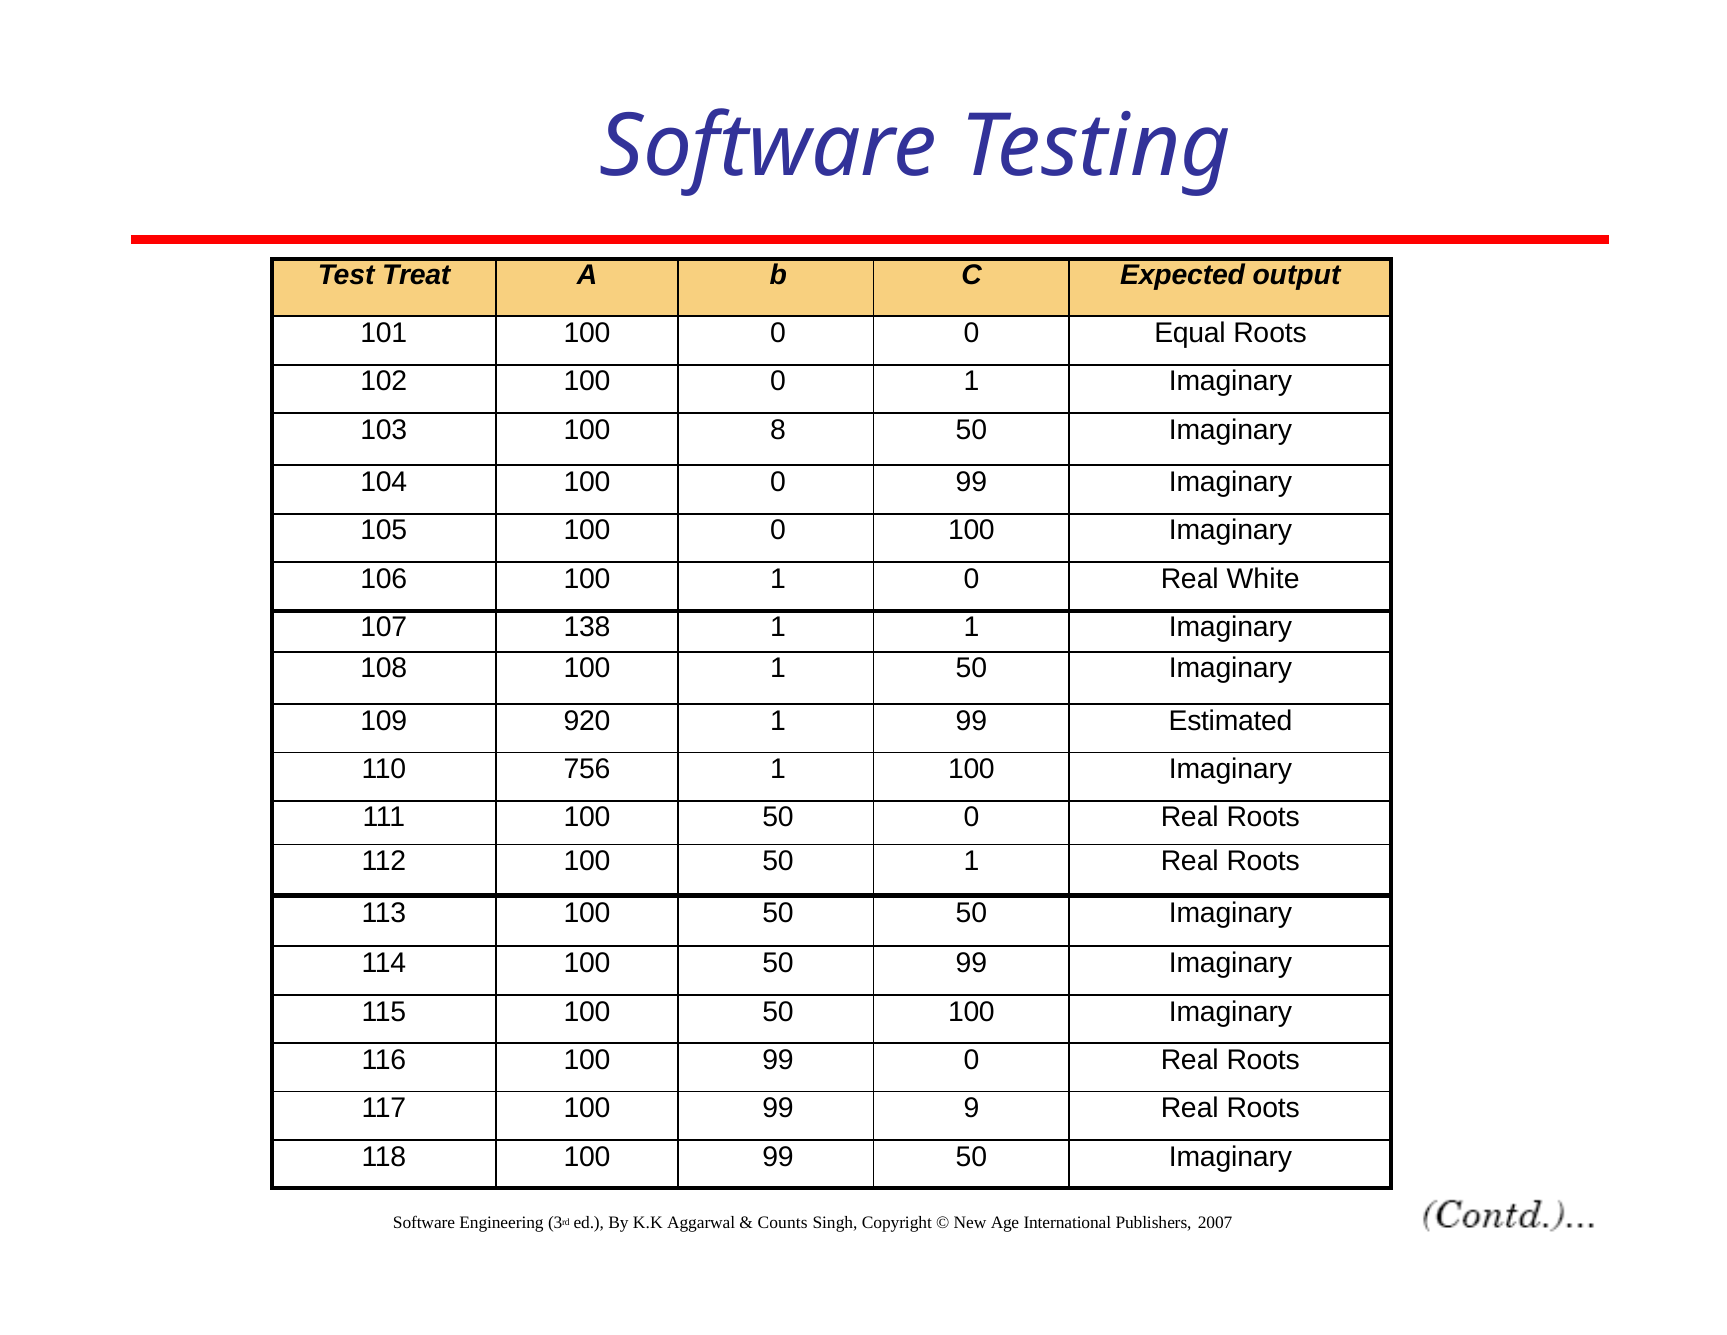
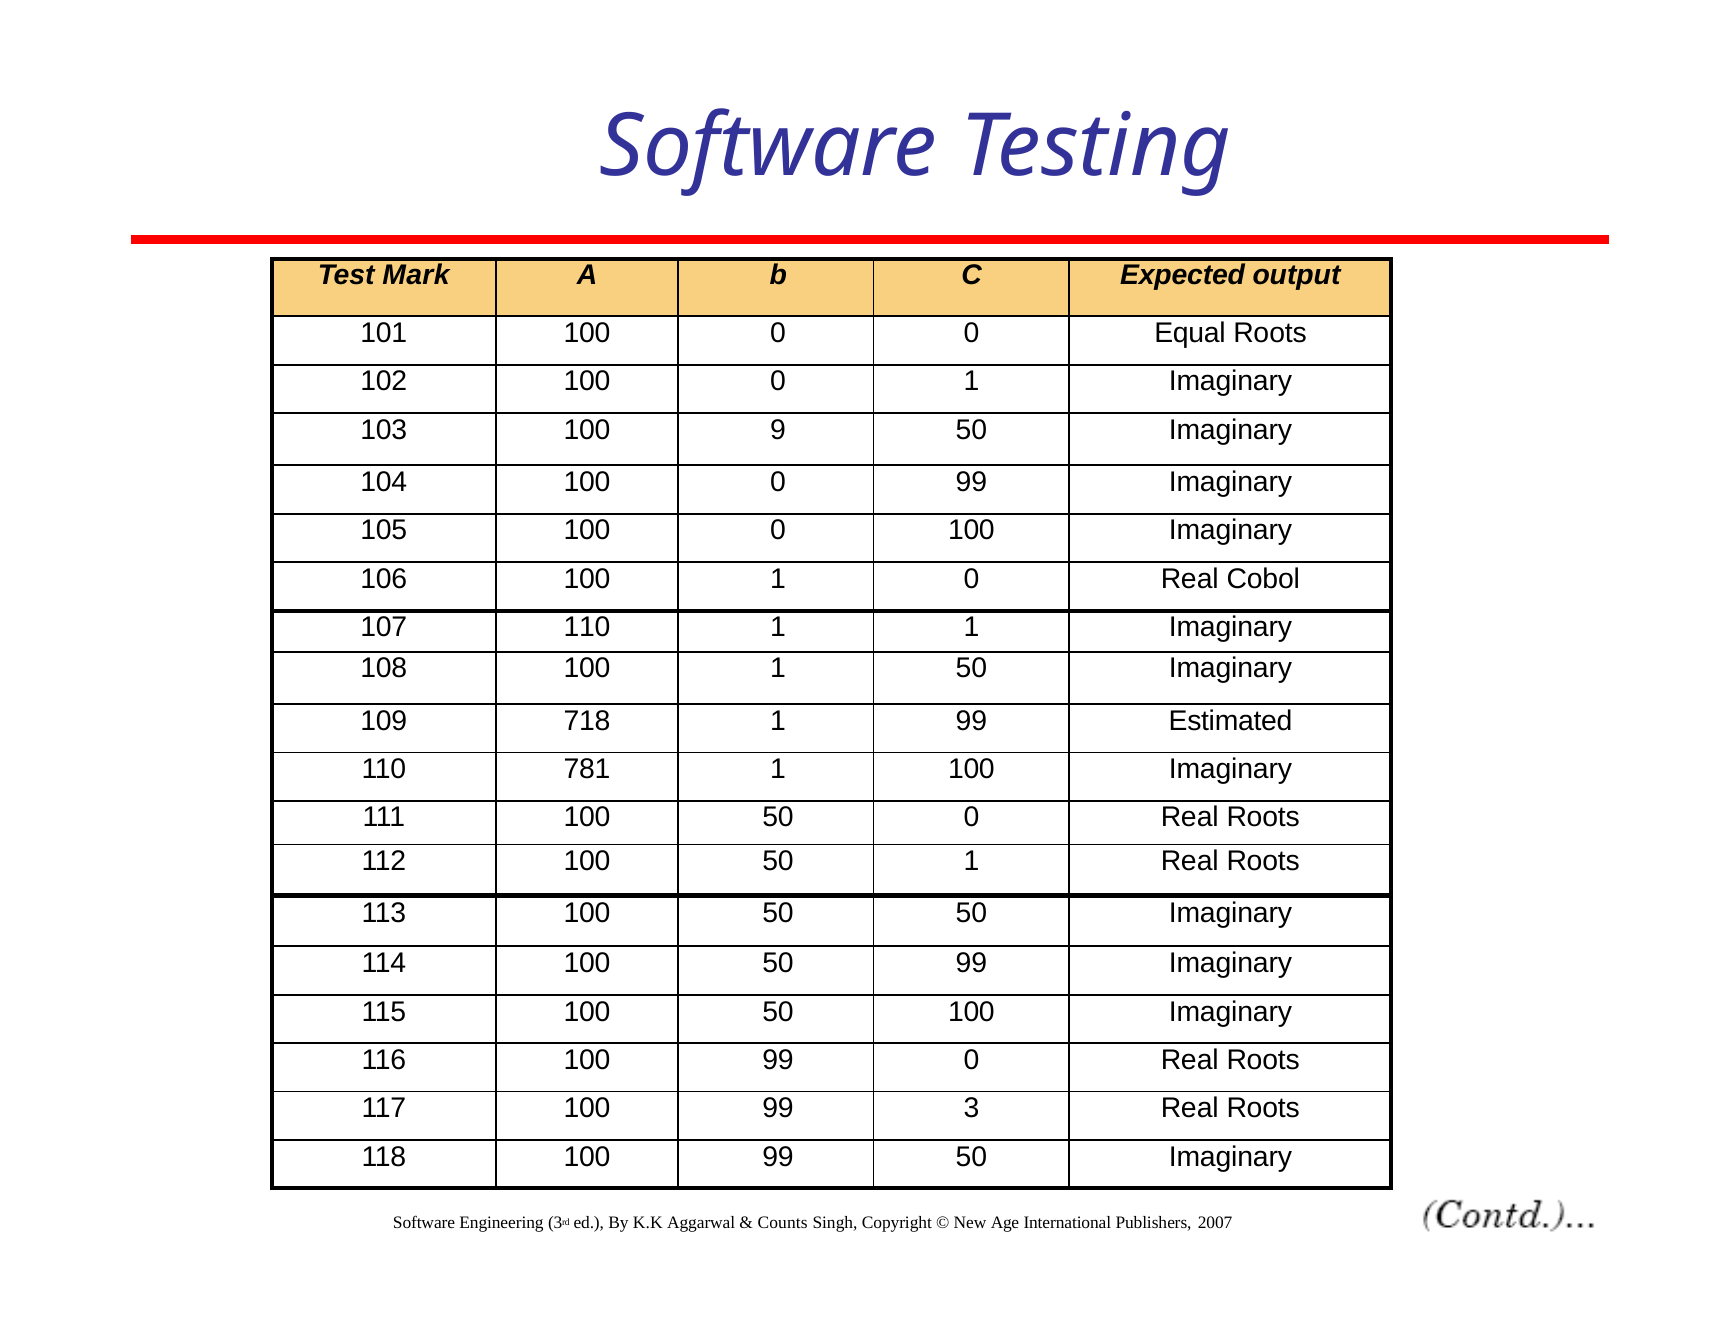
Treat: Treat -> Mark
8: 8 -> 9
White: White -> Cobol
107 138: 138 -> 110
920: 920 -> 718
756: 756 -> 781
9: 9 -> 3
